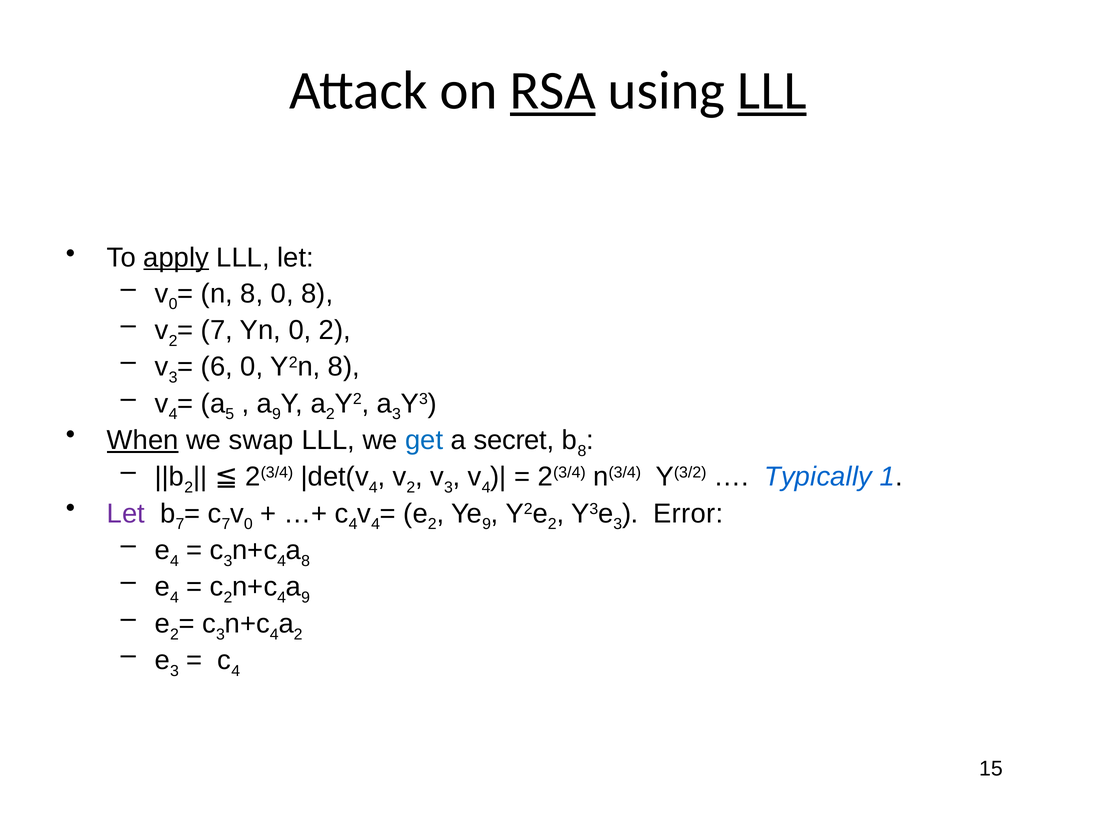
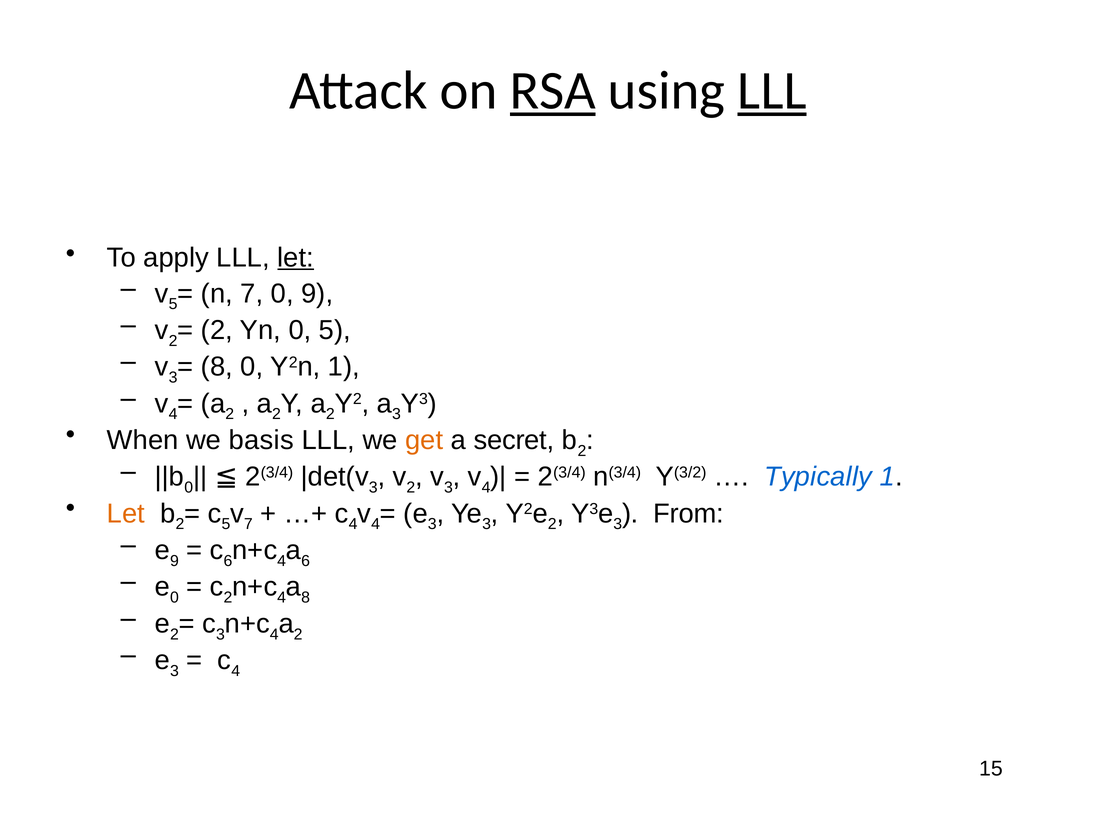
apply underline: present -> none
let at (296, 258) underline: none -> present
0 at (173, 304): 0 -> 5
n 8: 8 -> 7
0 8: 8 -> 9
7 at (217, 330): 7 -> 2
0 2: 2 -> 5
6 at (217, 367): 6 -> 8
Y2n 8: 8 -> 1
5 at (230, 414): 5 -> 2
9 at (276, 414): 9 -> 2
When underline: present -> none
swap: swap -> basis
get colour: blue -> orange
8 at (582, 451): 8 -> 2
2 at (189, 488): 2 -> 0
4 at (373, 488): 4 -> 3
Let at (126, 514) colour: purple -> orange
7 at (180, 524): 7 -> 2
7 at (226, 524): 7 -> 5
0 at (248, 524): 0 -> 7
2 at (432, 524): 2 -> 3
9 at (487, 524): 9 -> 3
Error: Error -> From
4 at (174, 561): 4 -> 9
3 at (228, 561): 3 -> 6
a 8: 8 -> 6
4 at (174, 598): 4 -> 0
9 at (306, 598): 9 -> 8
